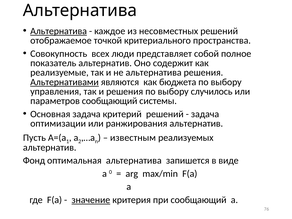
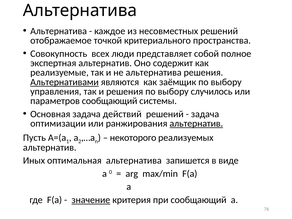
Альтернатива at (59, 31) underline: present -> none
показатель: показатель -> экспертная
бюджета: бюджета -> заёмщик
критерий: критерий -> действий
альтернатив at (196, 124) underline: none -> present
известным: известным -> некоторого
Фонд: Фонд -> Иных
